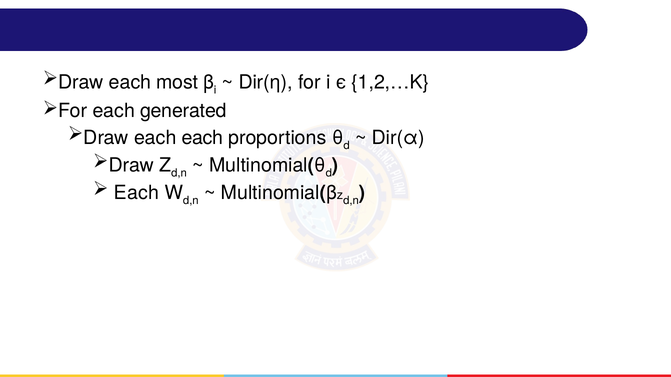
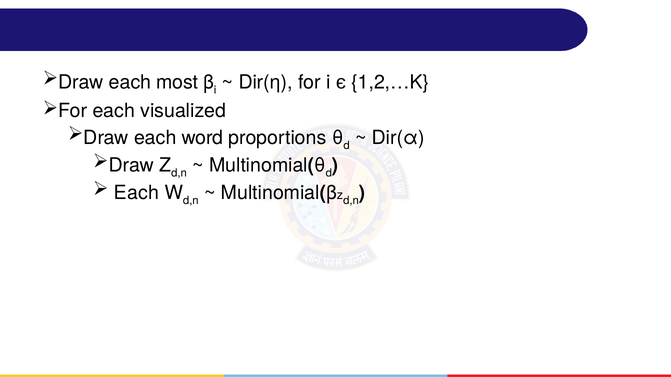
generated: generated -> visualized
each each: each -> word
